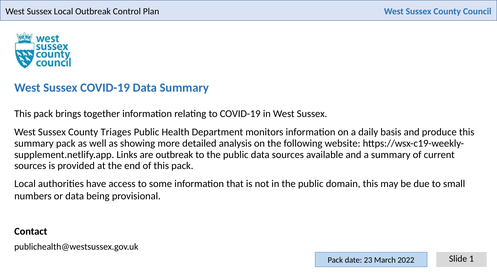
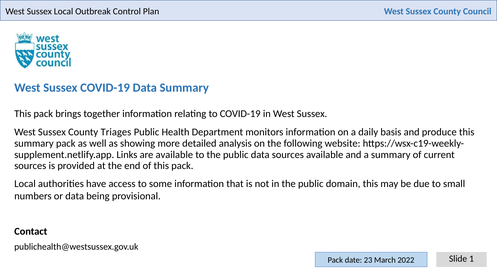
are outbreak: outbreak -> available
